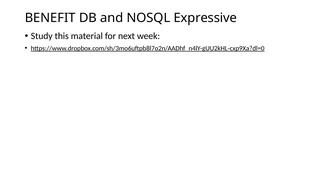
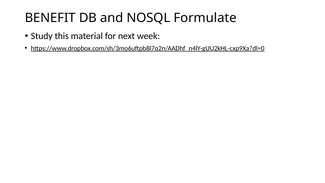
Expressive: Expressive -> Formulate
